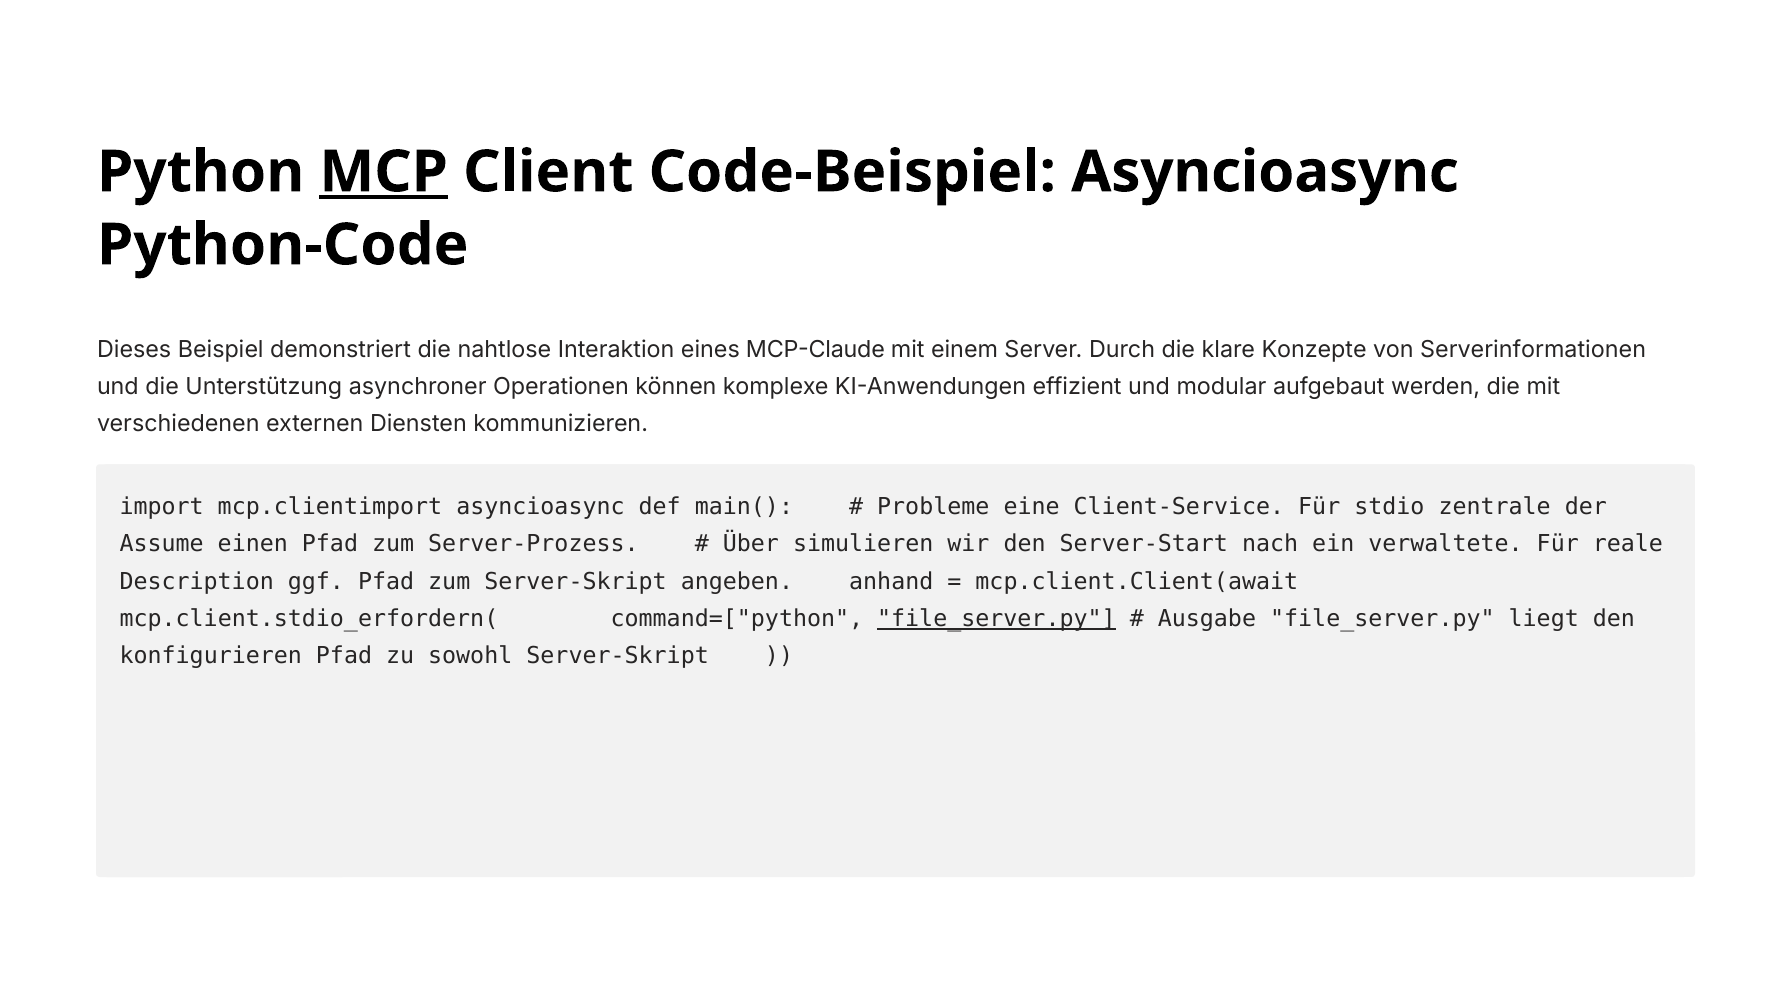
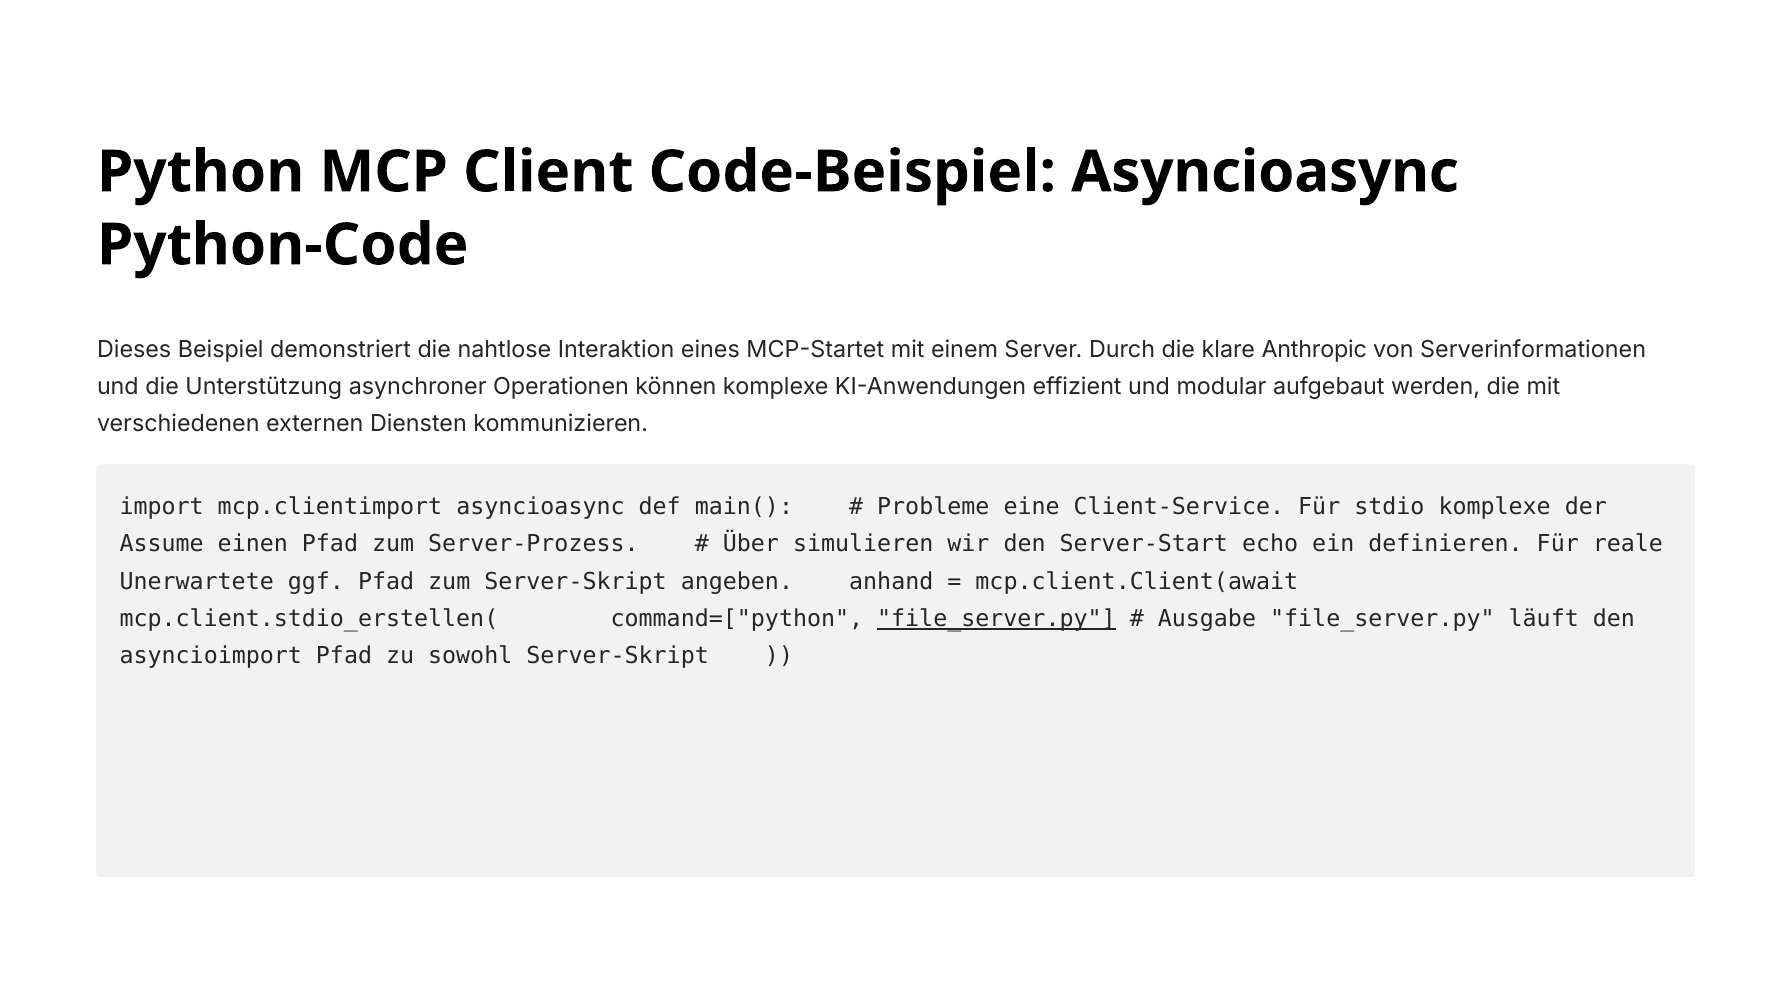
MCP underline: present -> none
MCP-Claude: MCP-Claude -> MCP-Startet
Konzepte: Konzepte -> Anthropic
stdio zentrale: zentrale -> komplexe
nach: nach -> echo
verwaltete: verwaltete -> definieren
Description: Description -> Unerwartete
mcp.client.stdio_erfordern(: mcp.client.stdio_erfordern( -> mcp.client.stdio_erstellen(
liegt: liegt -> läuft
konfigurieren: konfigurieren -> asyncioimport
